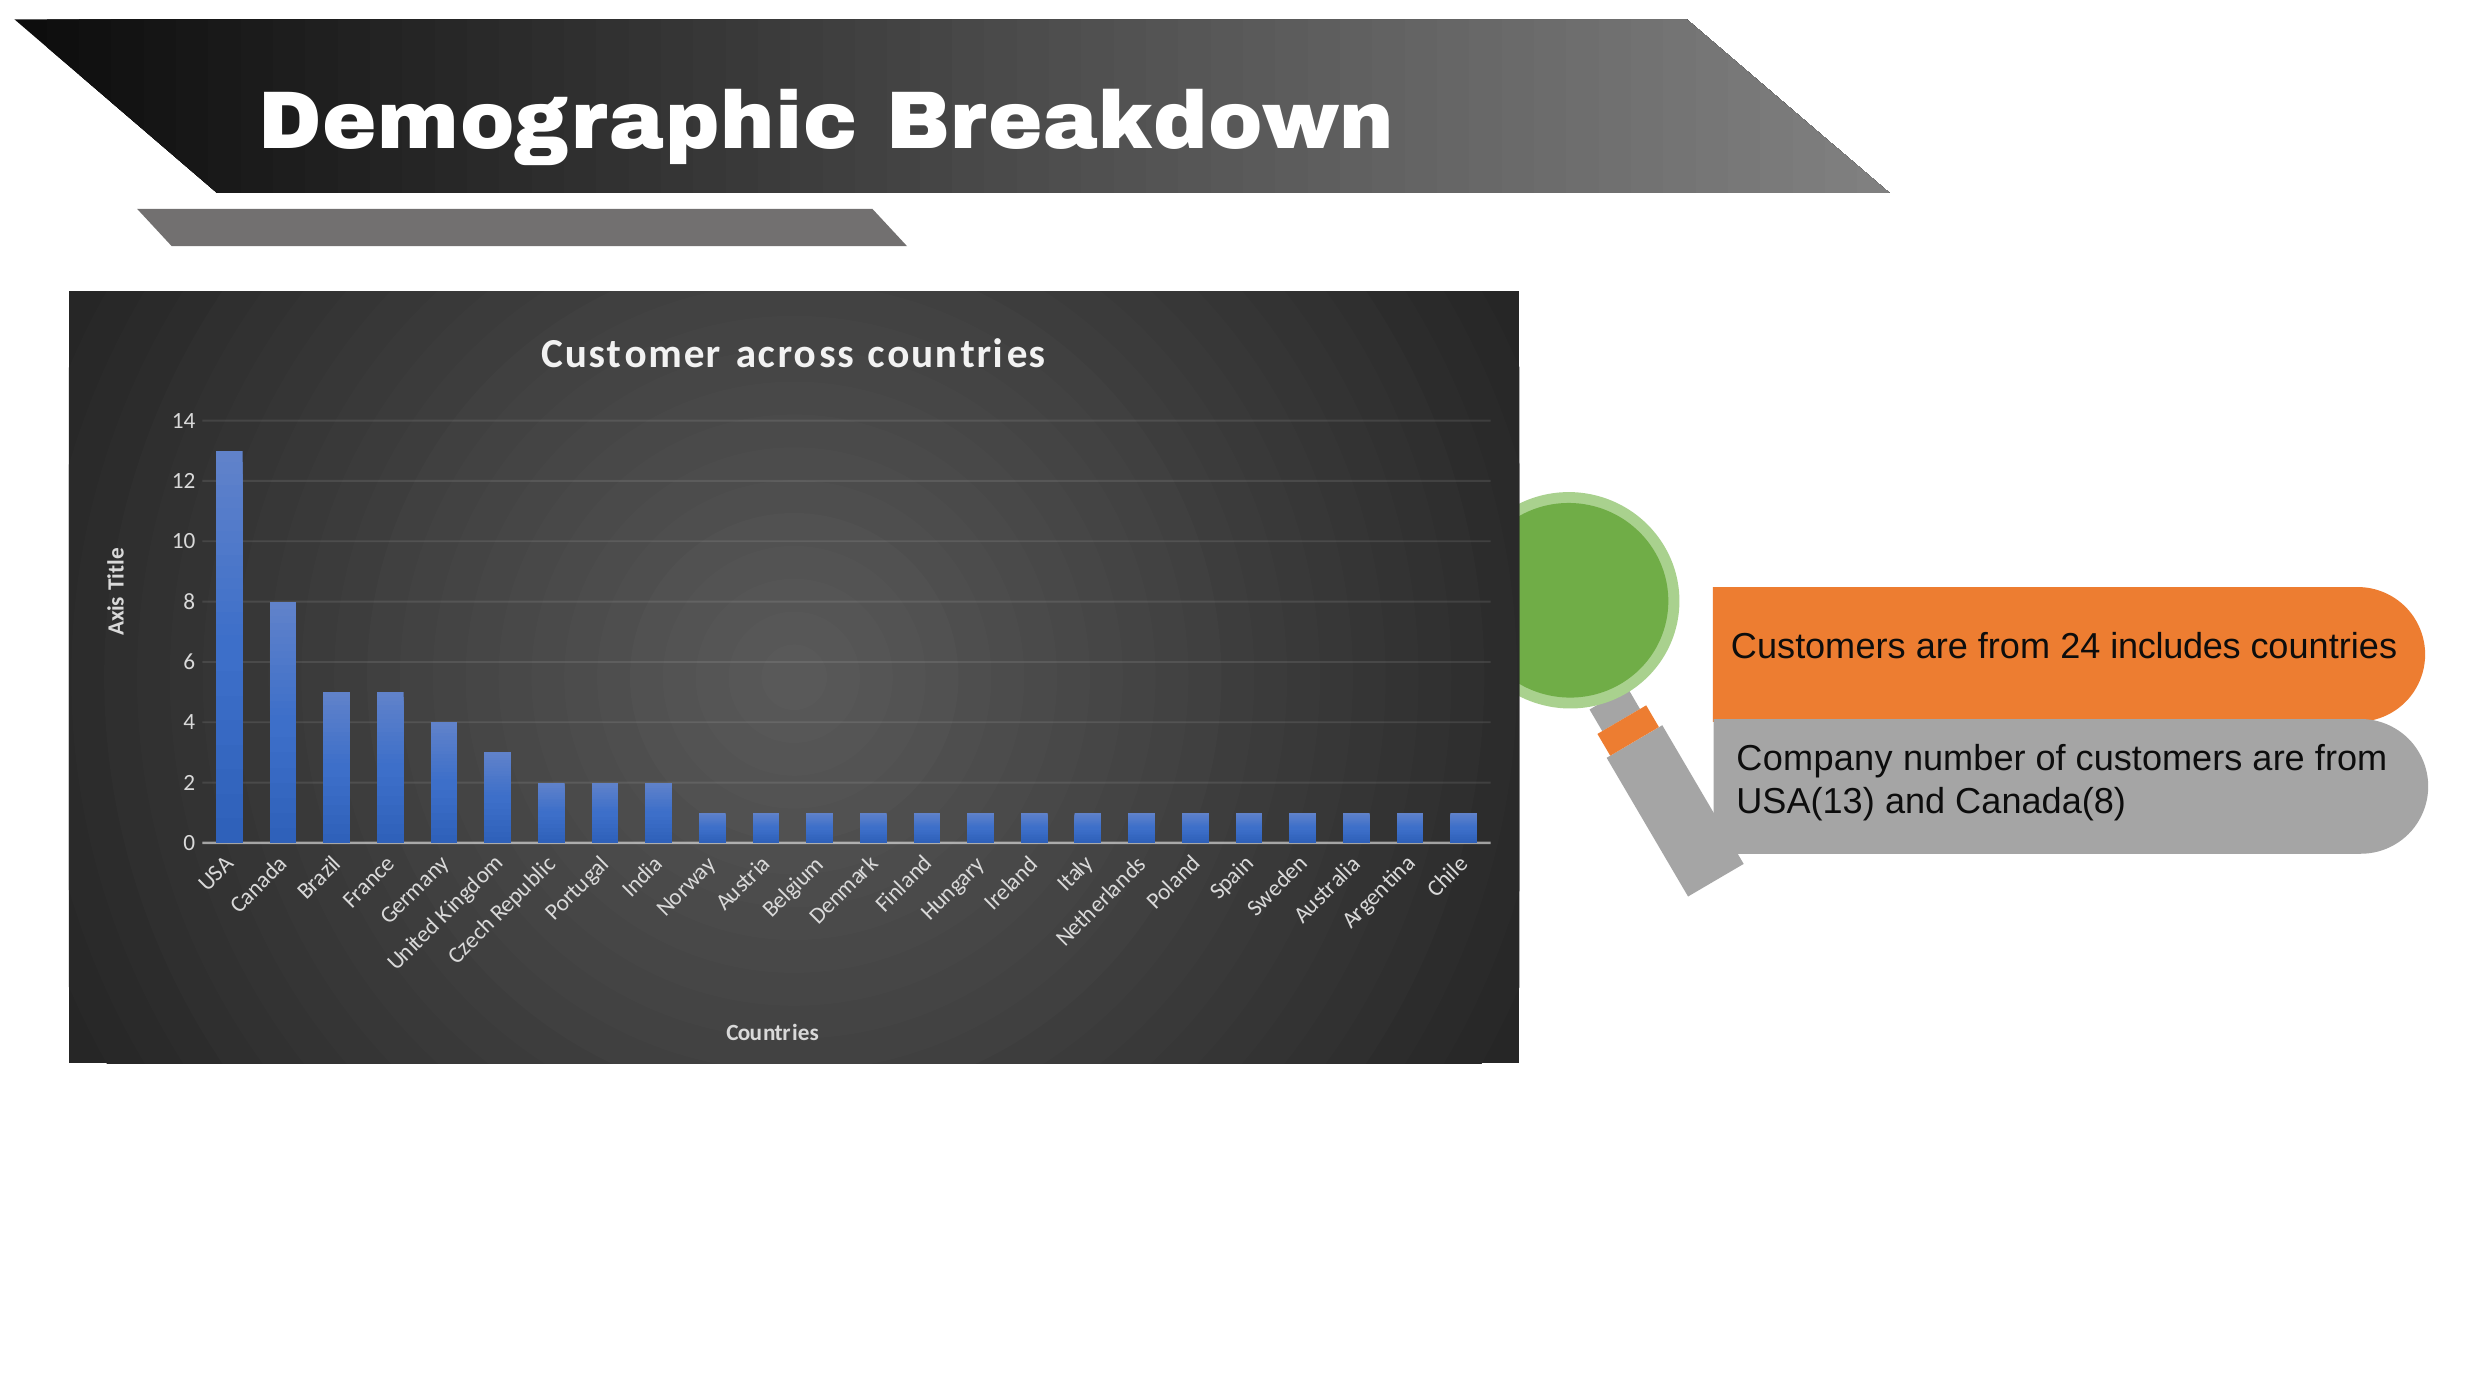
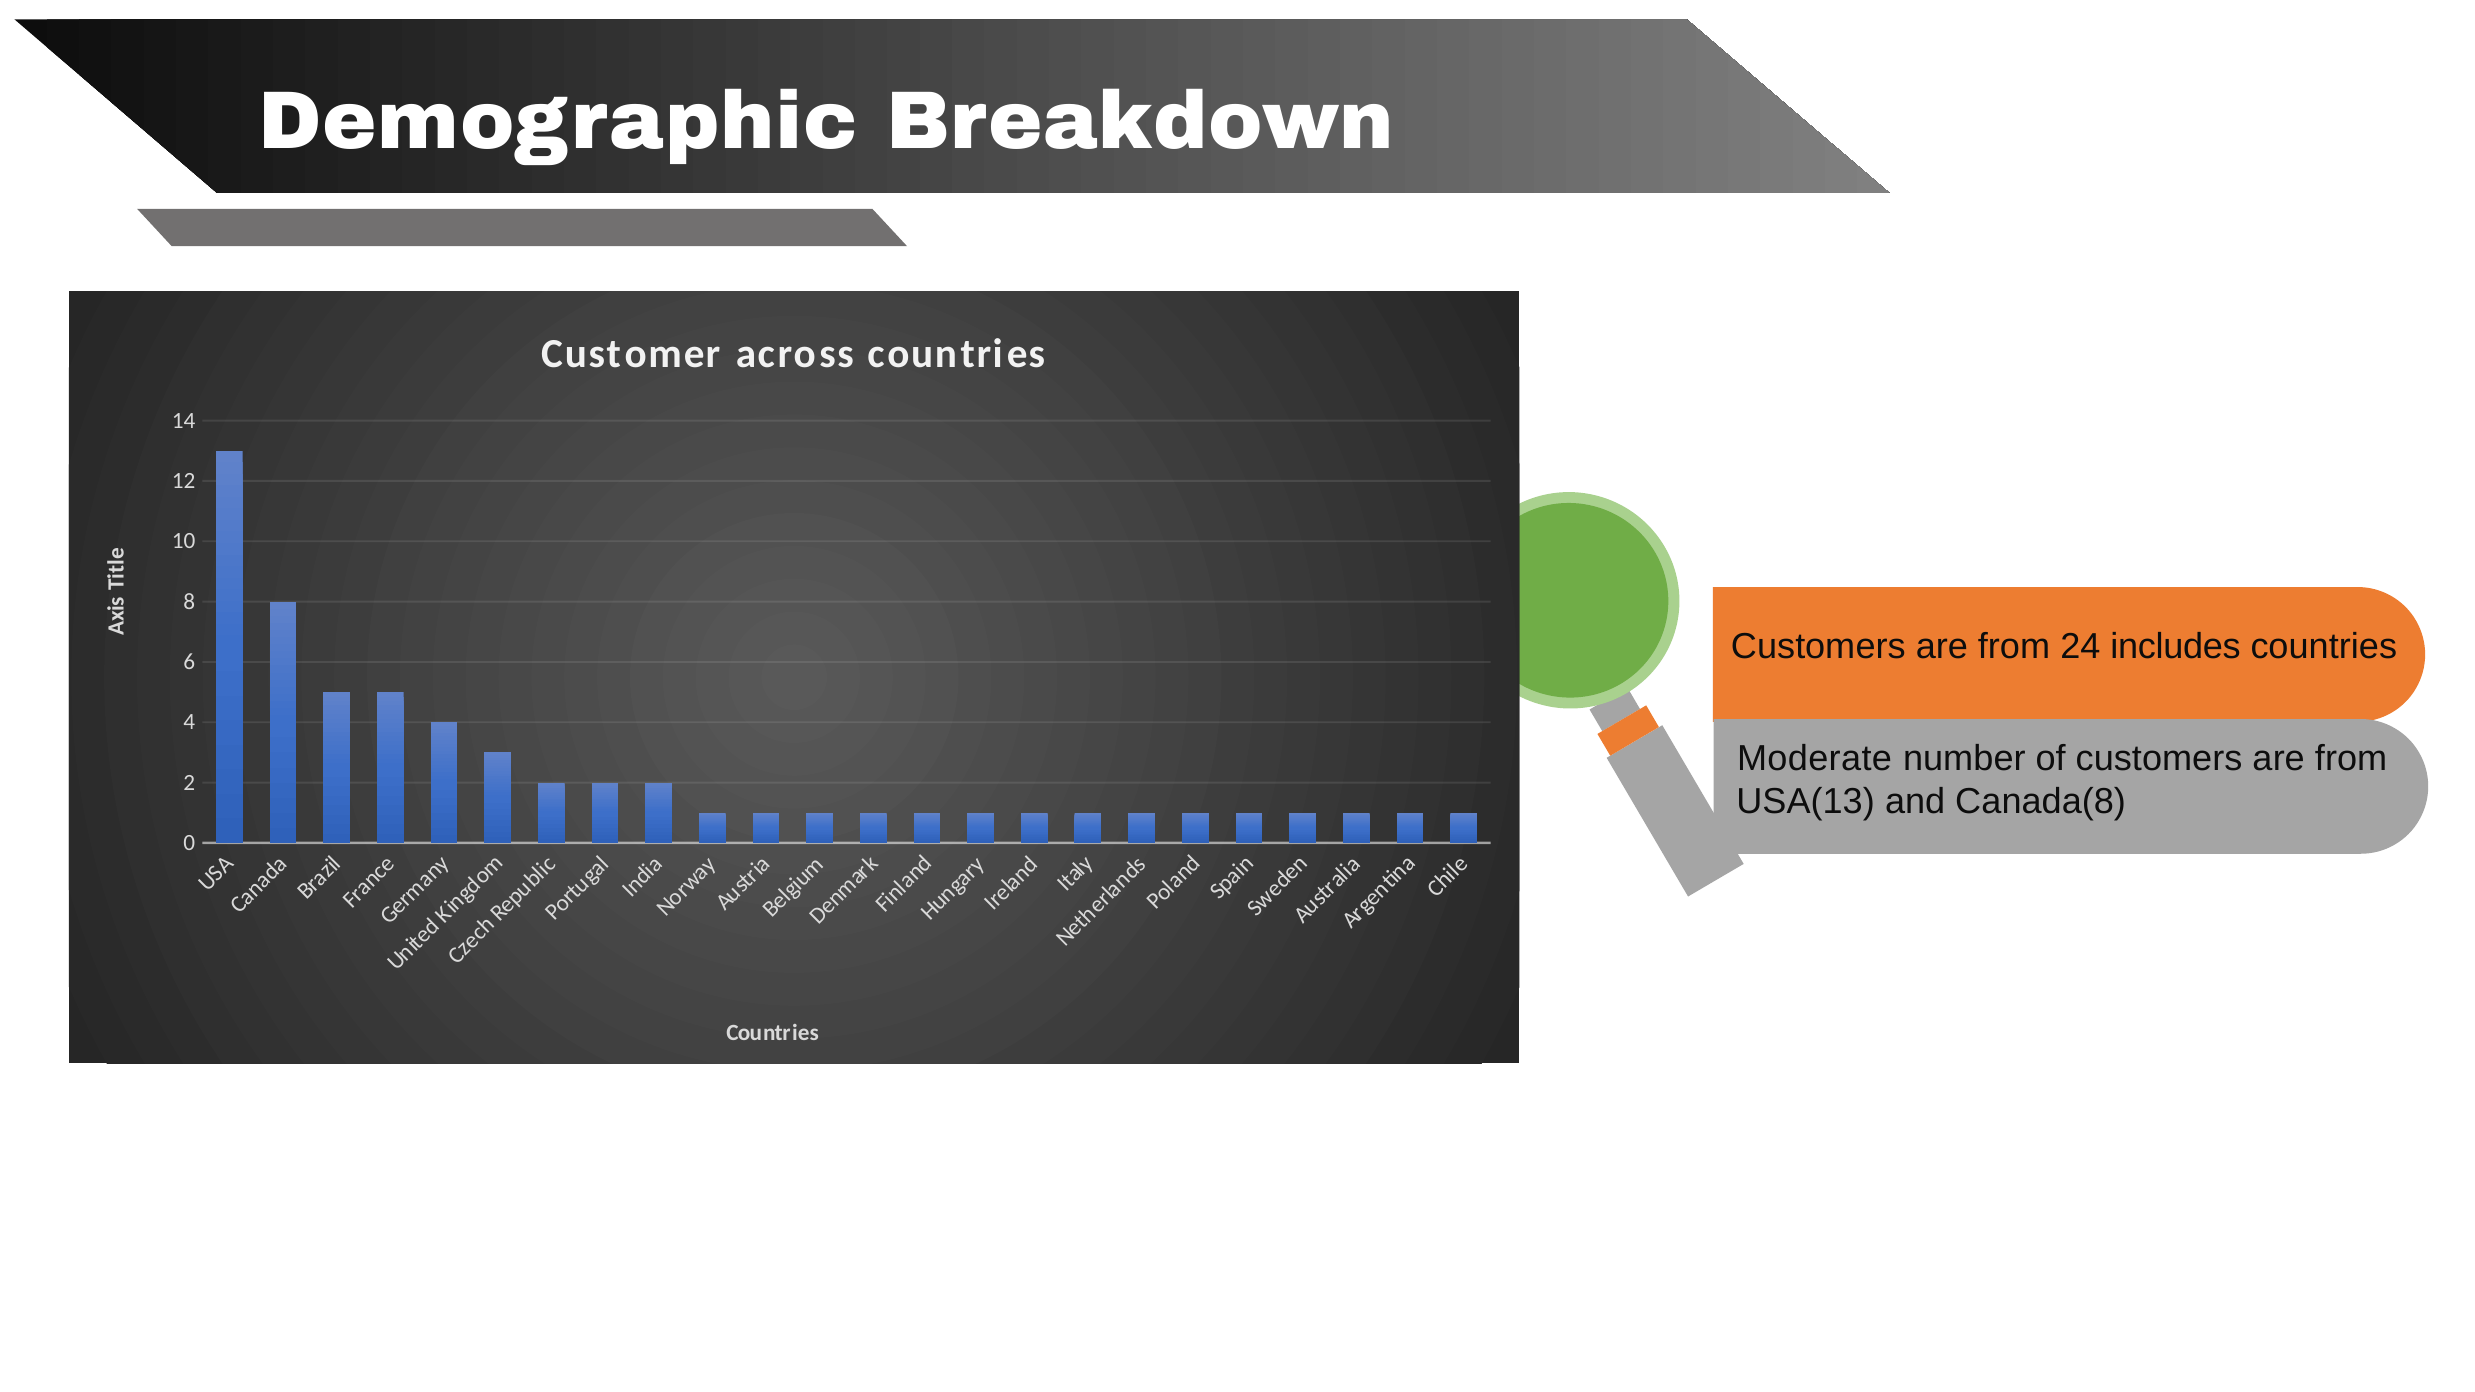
Company: Company -> Moderate
